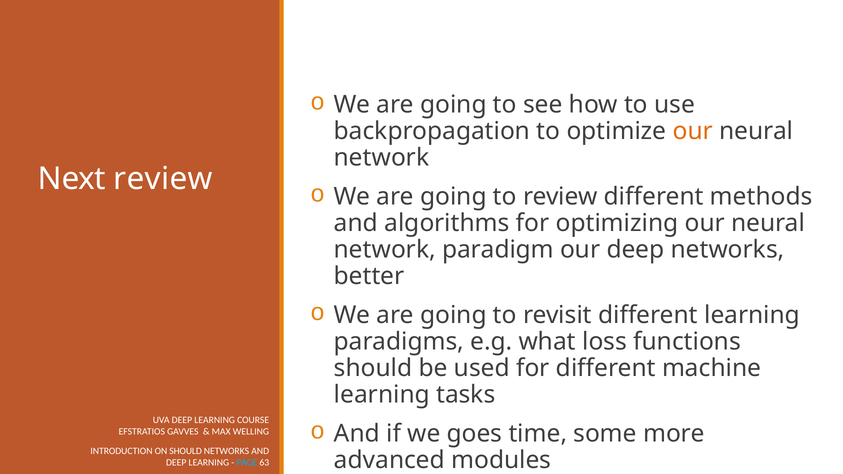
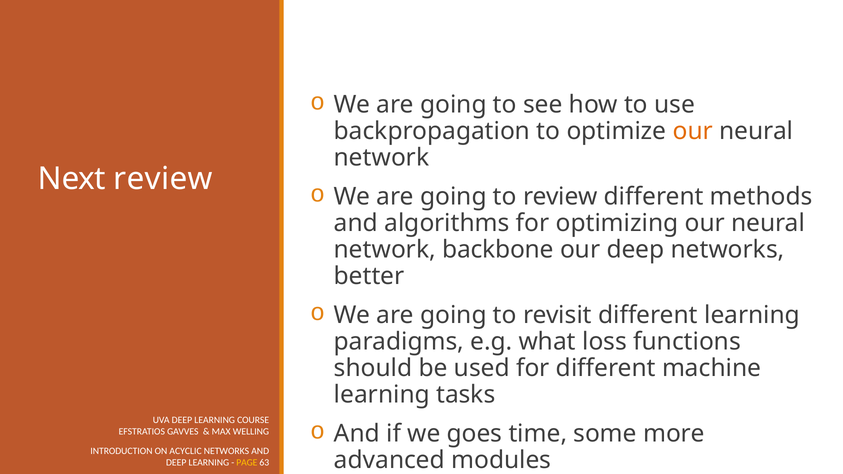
paradigm: paradigm -> backbone
ON SHOULD: SHOULD -> ACYCLIC
PAGE colour: light blue -> yellow
